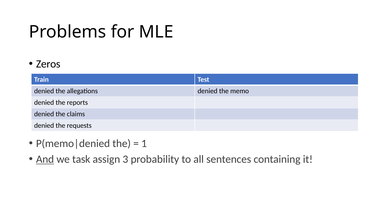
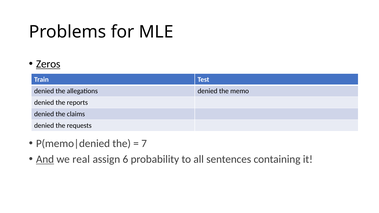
Zeros underline: none -> present
1: 1 -> 7
task: task -> real
3: 3 -> 6
